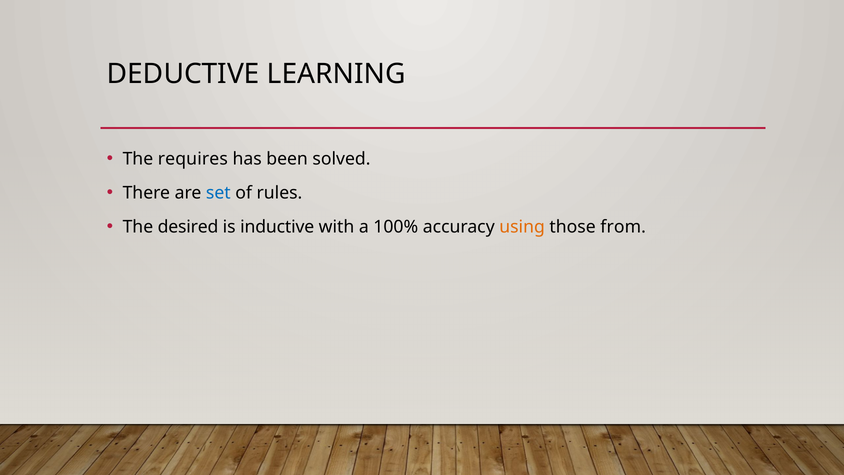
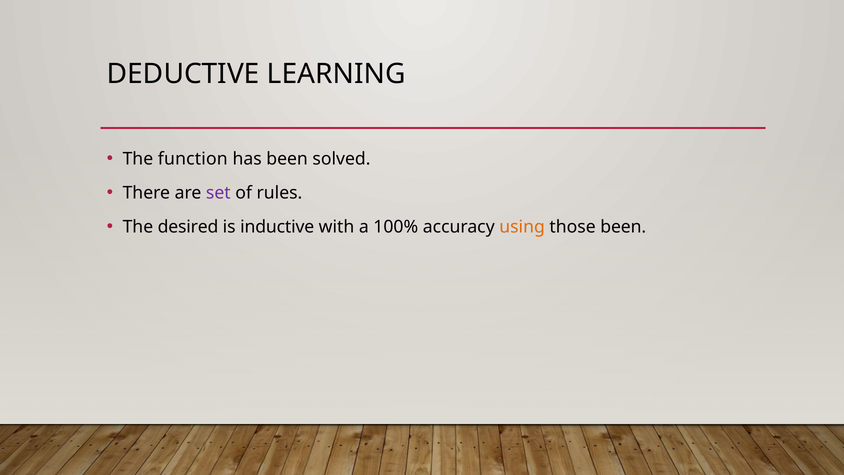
requires: requires -> function
set colour: blue -> purple
those from: from -> been
